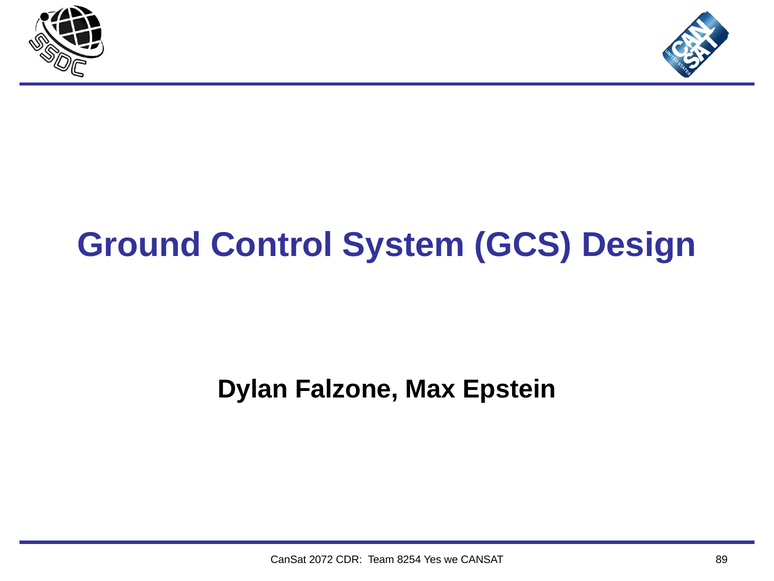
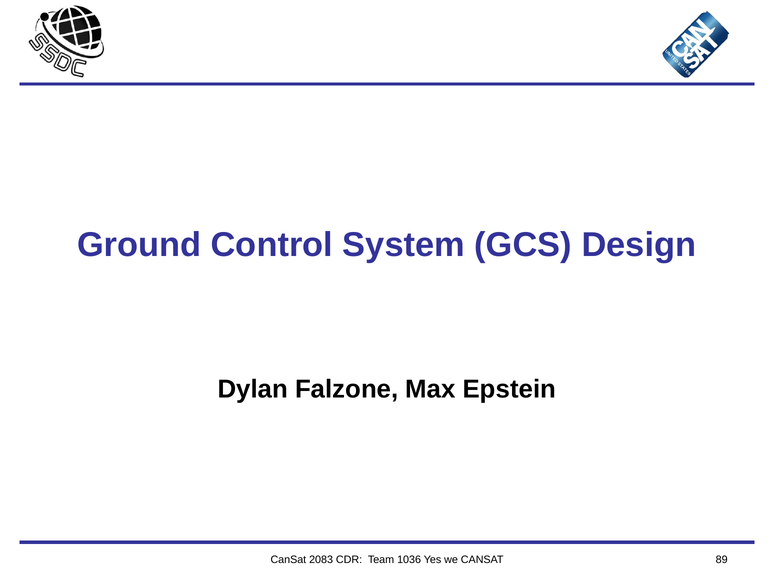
2072: 2072 -> 2083
8254: 8254 -> 1036
